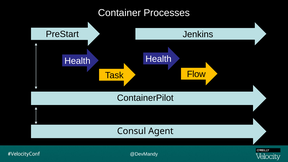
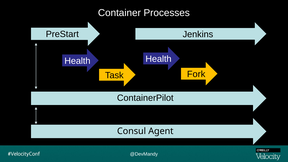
Flow: Flow -> Fork
